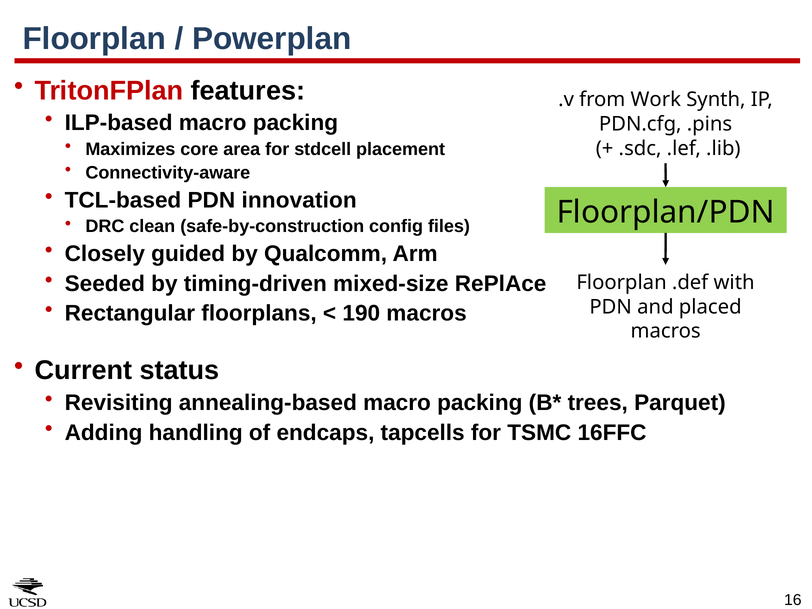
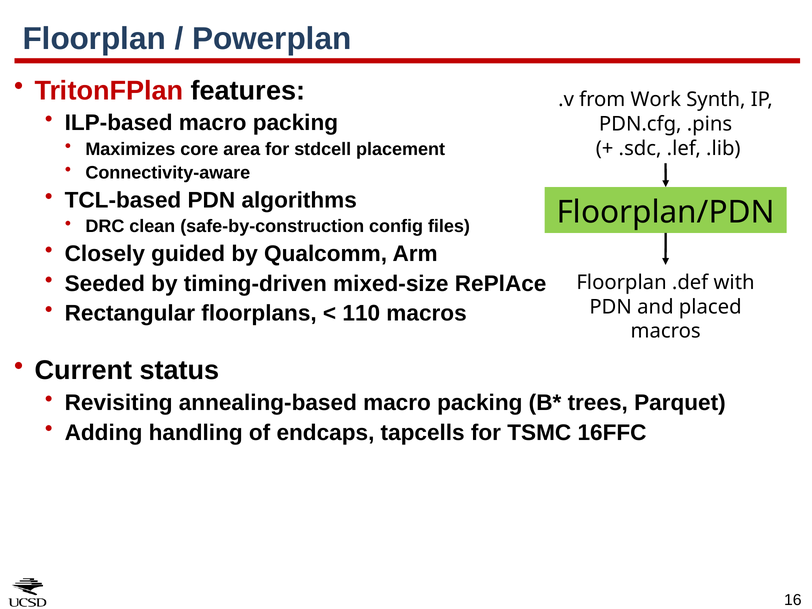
innovation: innovation -> algorithms
190: 190 -> 110
